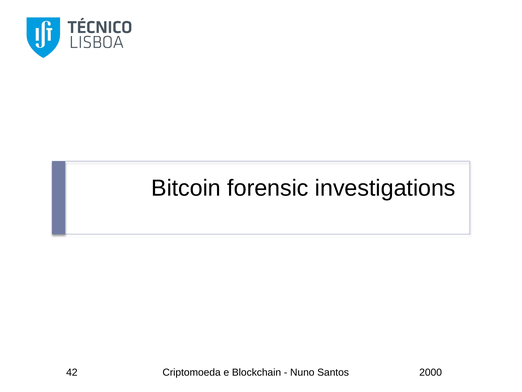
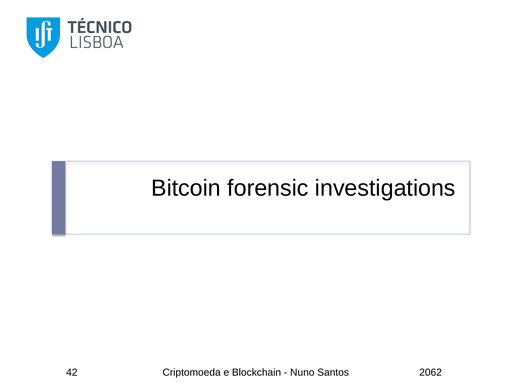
2000: 2000 -> 2062
